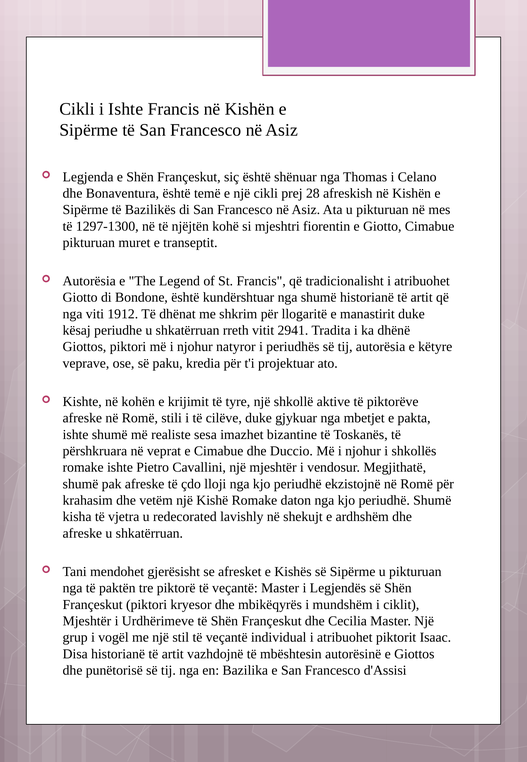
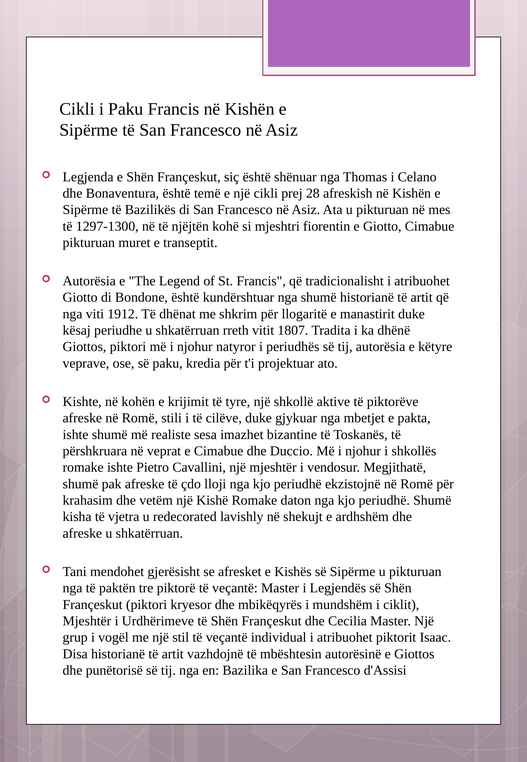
i Ishte: Ishte -> Paku
2941: 2941 -> 1807
